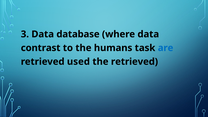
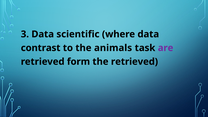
database: database -> scientific
humans: humans -> animals
are colour: blue -> purple
used: used -> form
